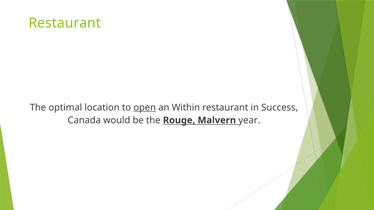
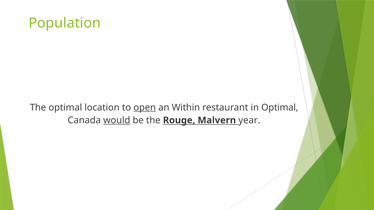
Restaurant at (65, 23): Restaurant -> Population
in Success: Success -> Optimal
would underline: none -> present
